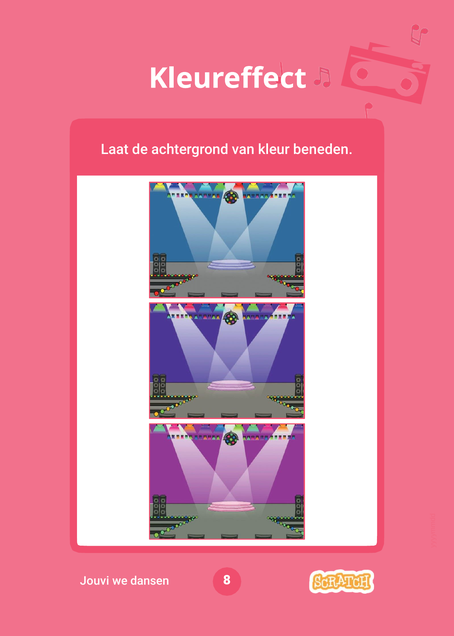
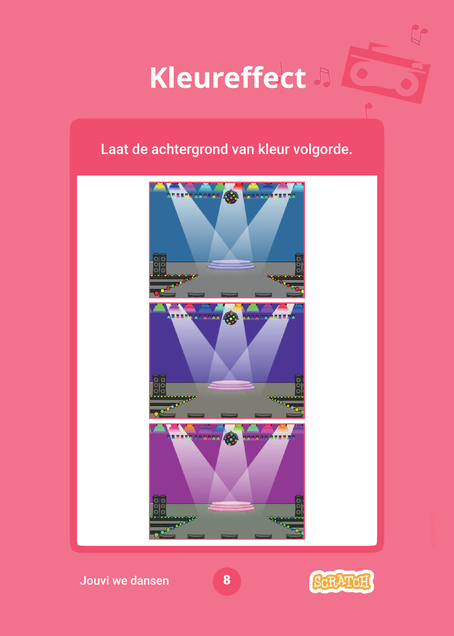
beneden: beneden -> volgorde
